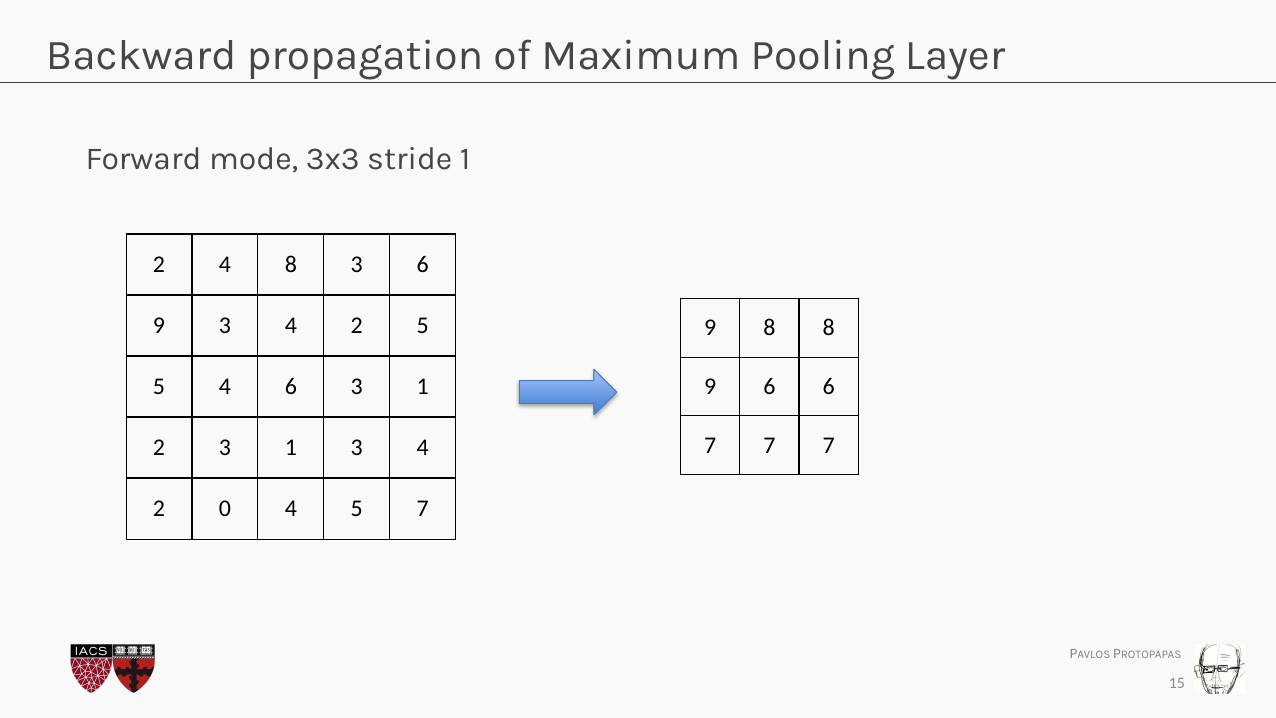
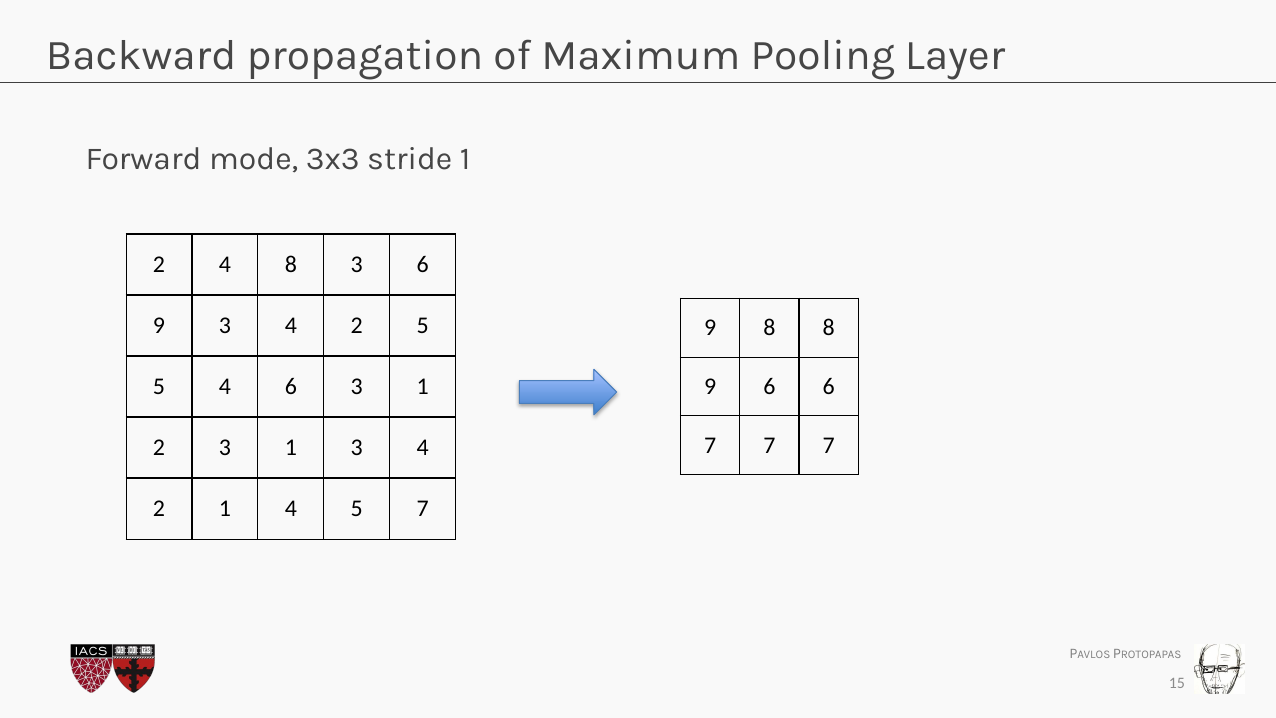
2 0: 0 -> 1
